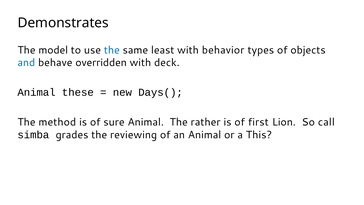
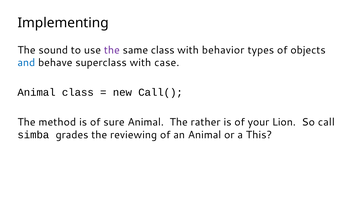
Demonstrates: Demonstrates -> Implementing
model: model -> sound
the at (112, 50) colour: blue -> purple
same least: least -> class
overridden: overridden -> superclass
deck: deck -> case
Animal these: these -> class
Days(: Days( -> Call(
first: first -> your
